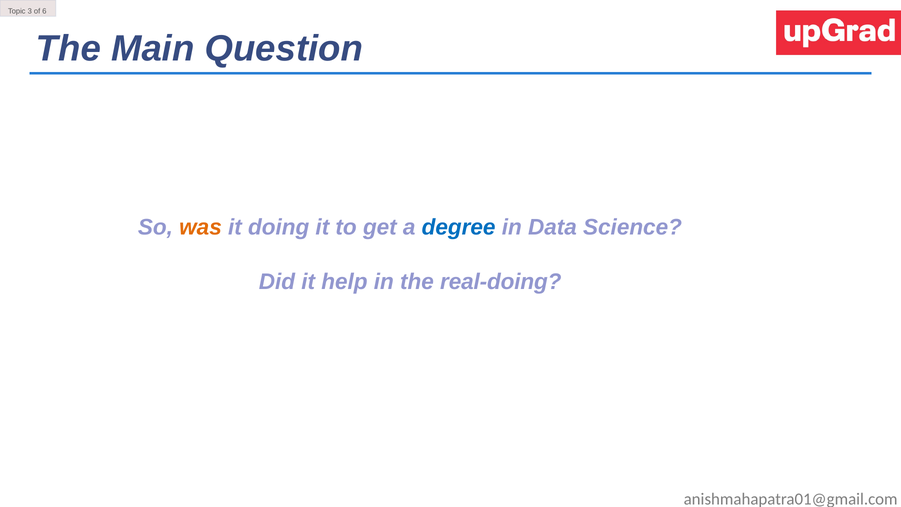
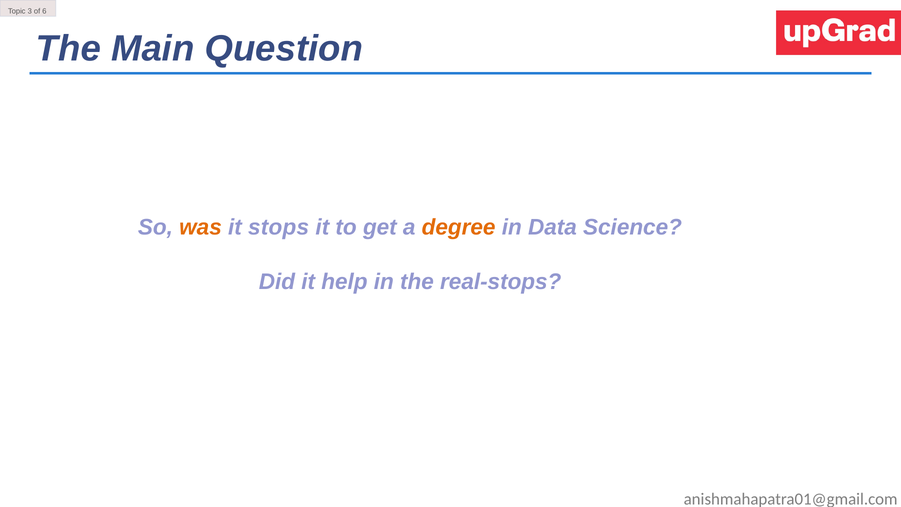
doing: doing -> stops
degree colour: blue -> orange
real-doing: real-doing -> real-stops
